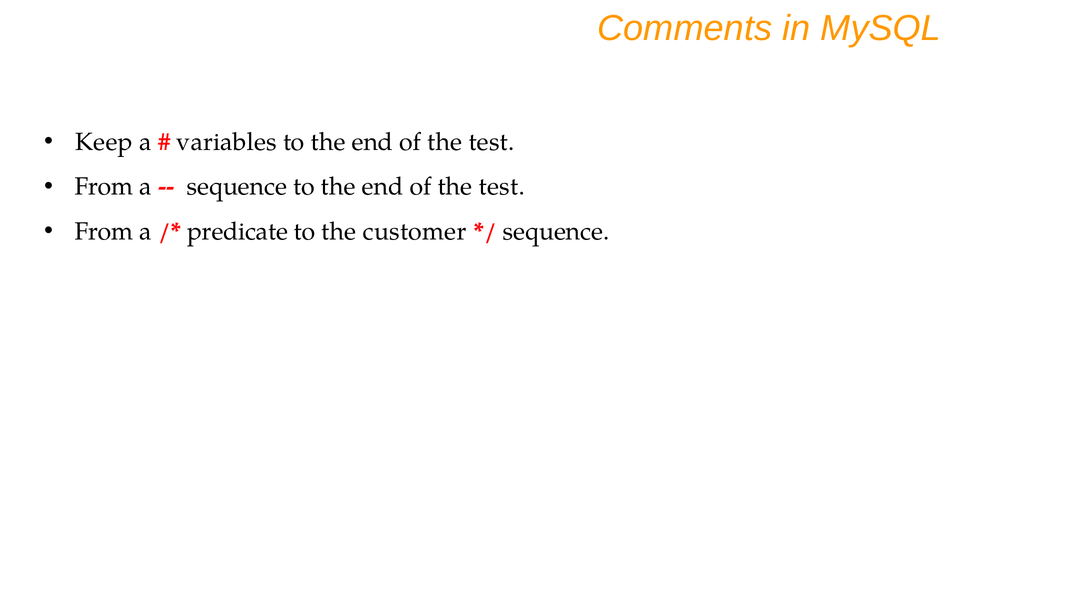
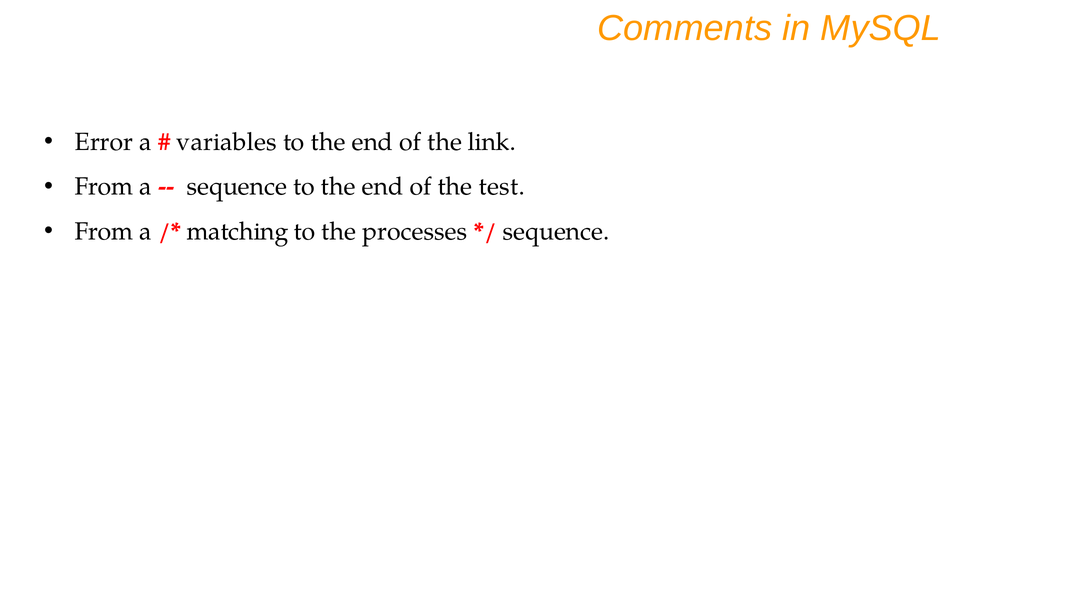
Keep: Keep -> Error
test at (492, 142): test -> link
predicate: predicate -> matching
customer: customer -> processes
